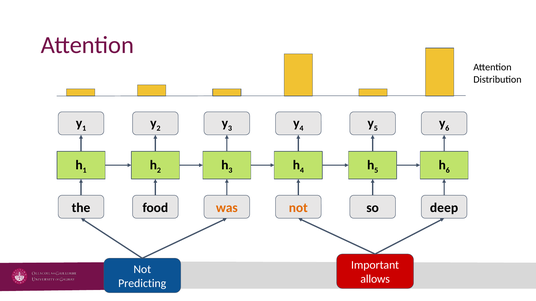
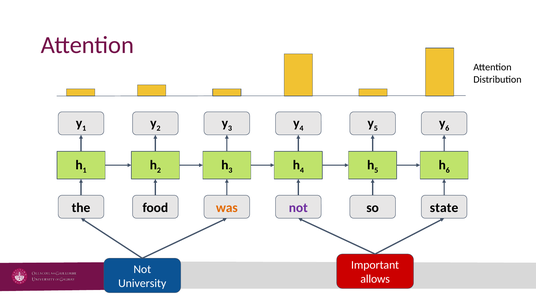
not at (298, 208) colour: orange -> purple
deep: deep -> state
Predicting: Predicting -> University
